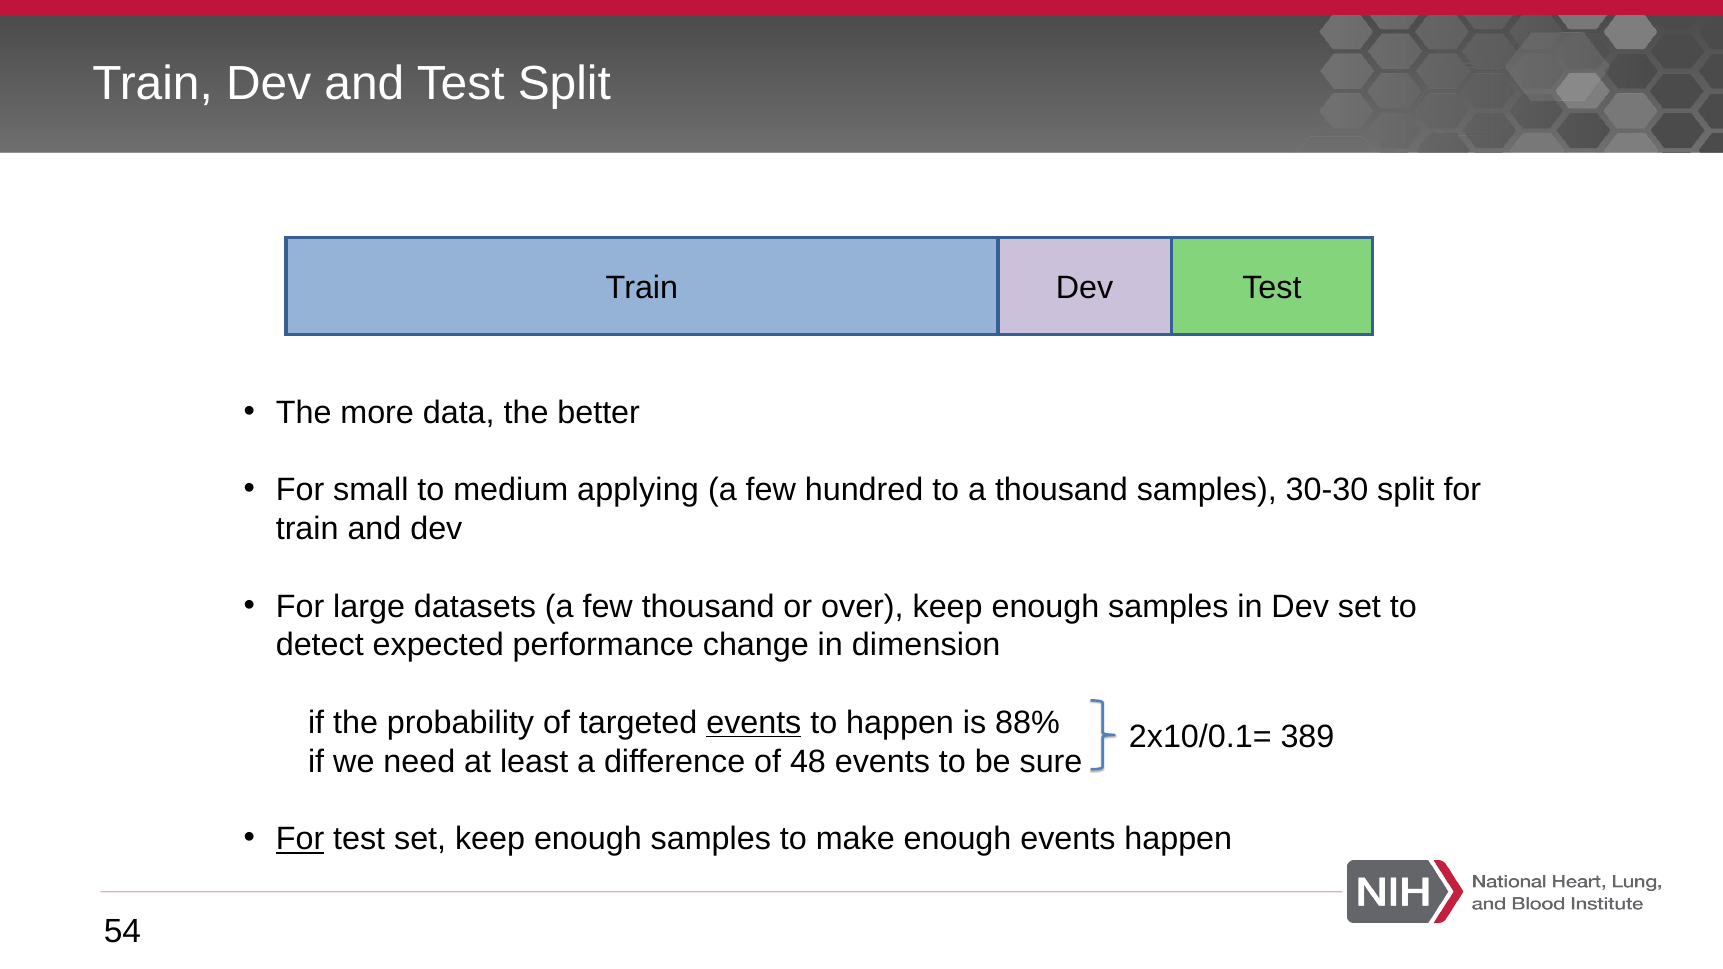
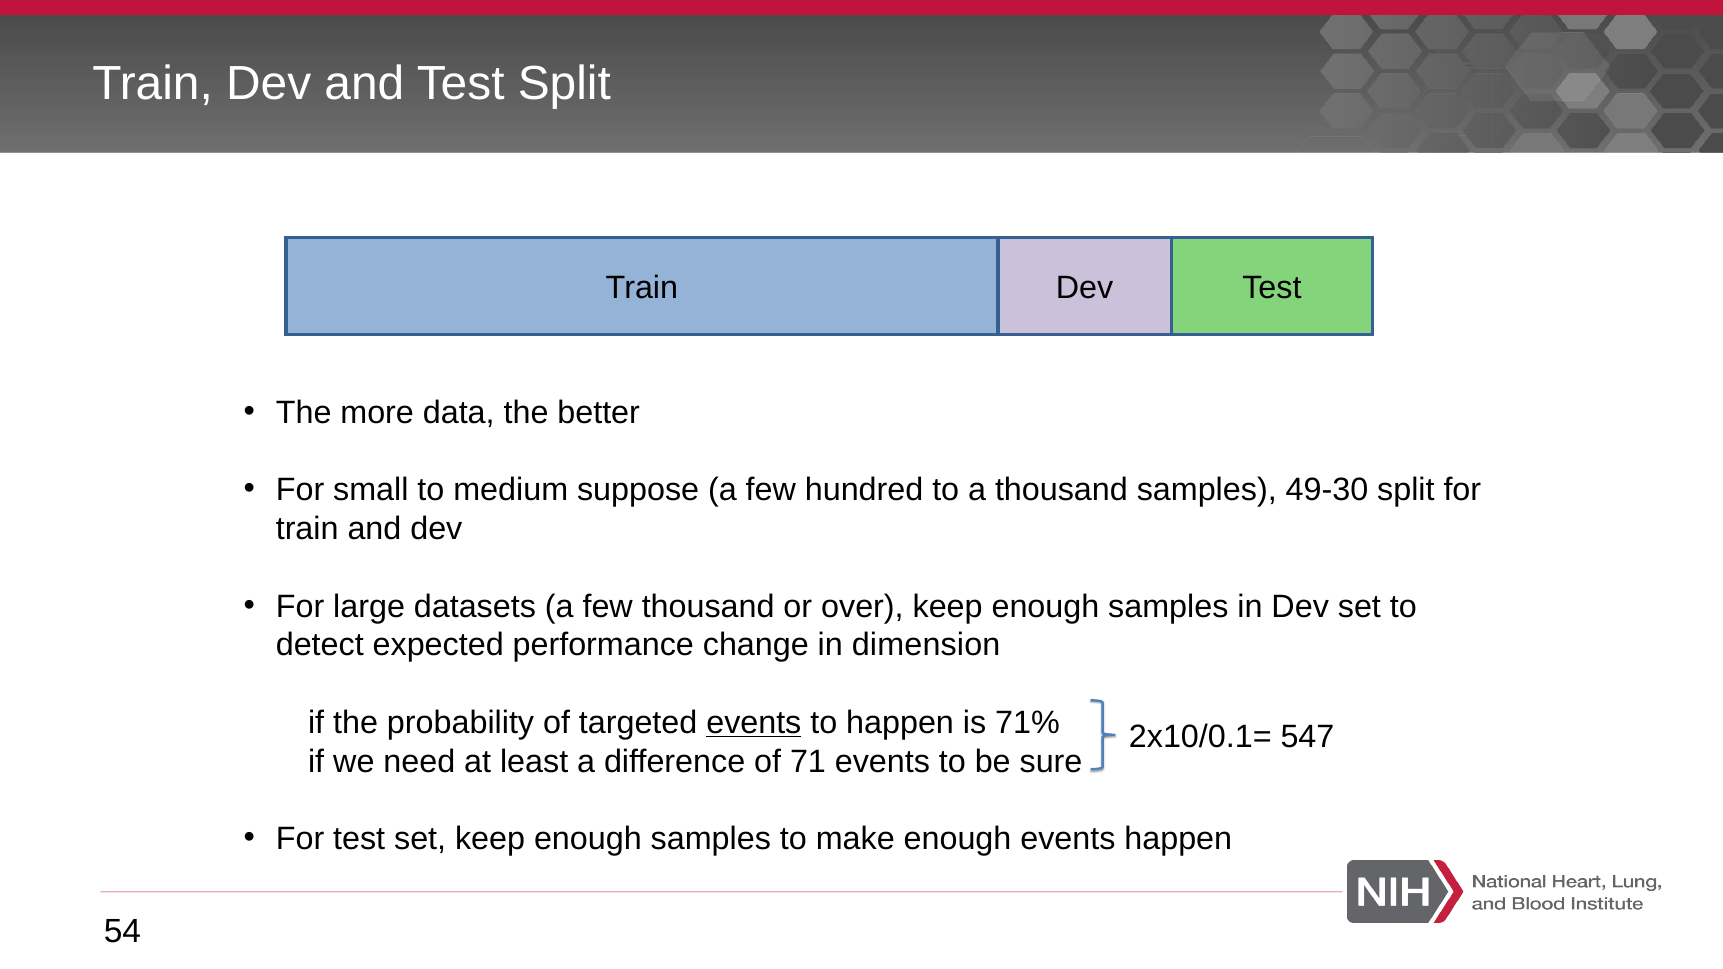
applying: applying -> suppose
30-30: 30-30 -> 49-30
88%: 88% -> 71%
389: 389 -> 547
48: 48 -> 71
For at (300, 839) underline: present -> none
